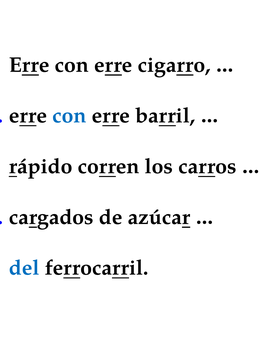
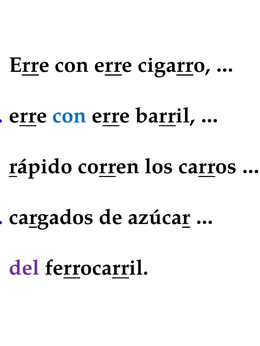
del colour: blue -> purple
